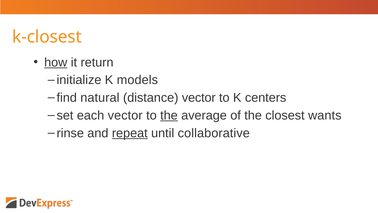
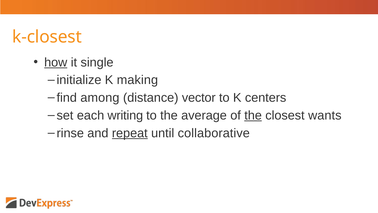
return: return -> single
models: models -> making
natural: natural -> among
each vector: vector -> writing
the at (169, 115) underline: present -> none
the at (253, 115) underline: none -> present
